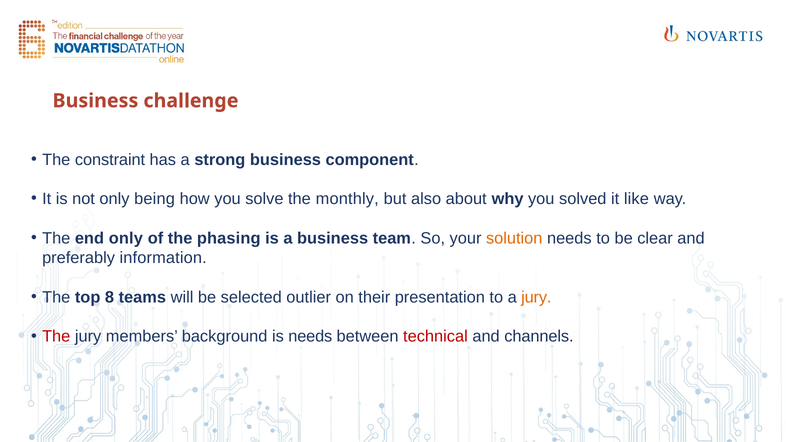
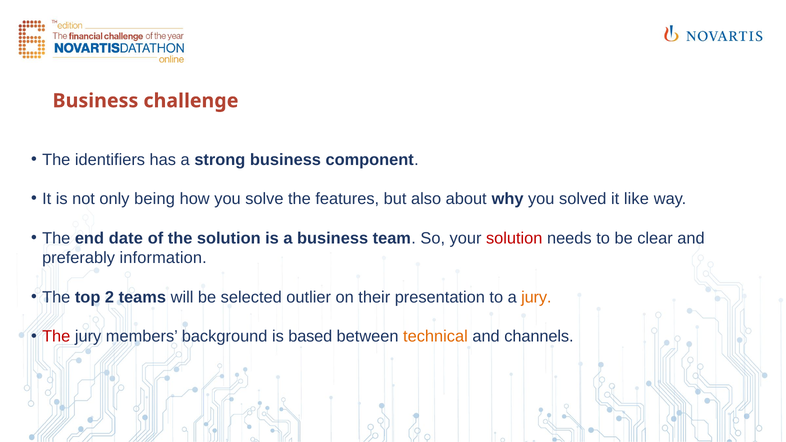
constraint: constraint -> identifiers
monthly: monthly -> features
end only: only -> date
the phasing: phasing -> solution
solution at (514, 238) colour: orange -> red
8: 8 -> 2
is needs: needs -> based
technical colour: red -> orange
